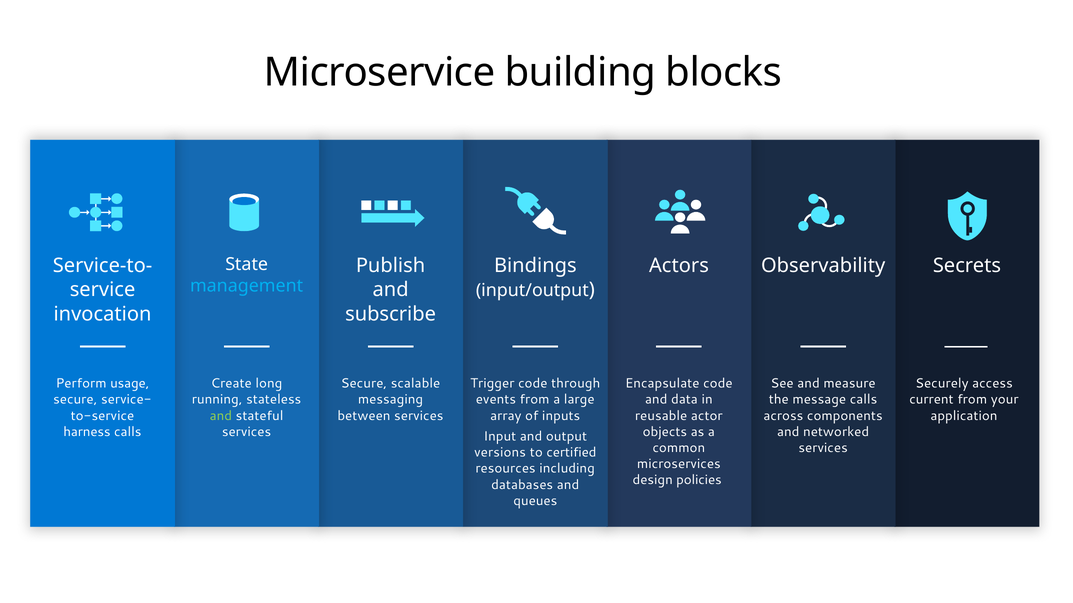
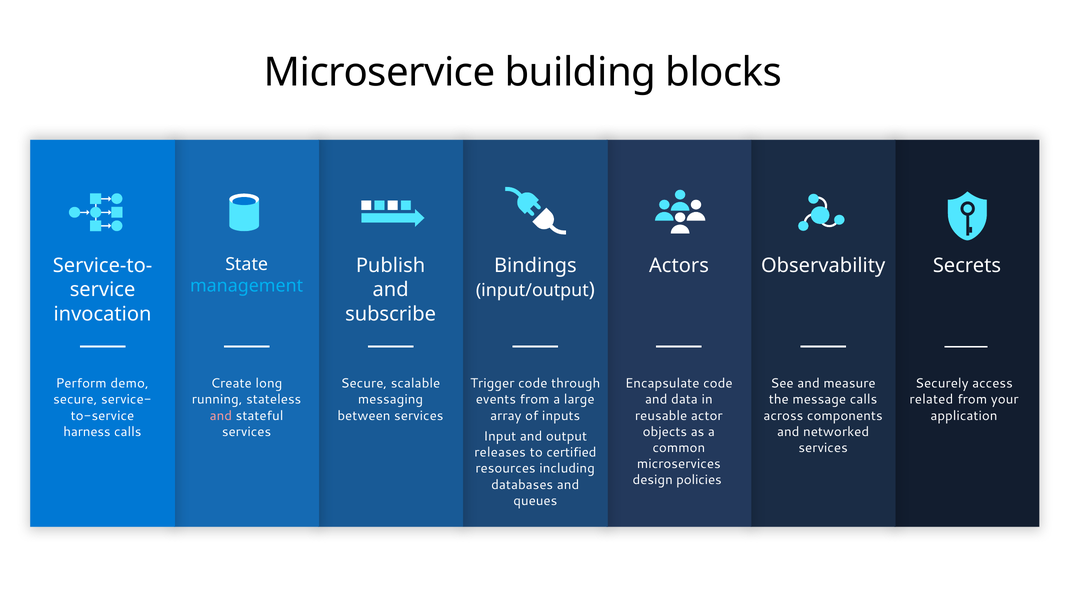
usage: usage -> demo
current: current -> related
and at (221, 416) colour: light green -> pink
versions: versions -> releases
